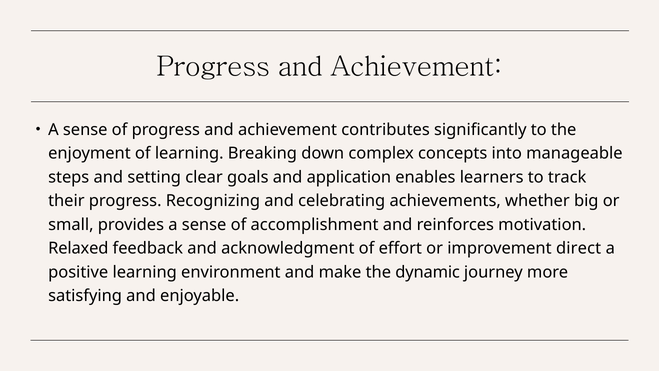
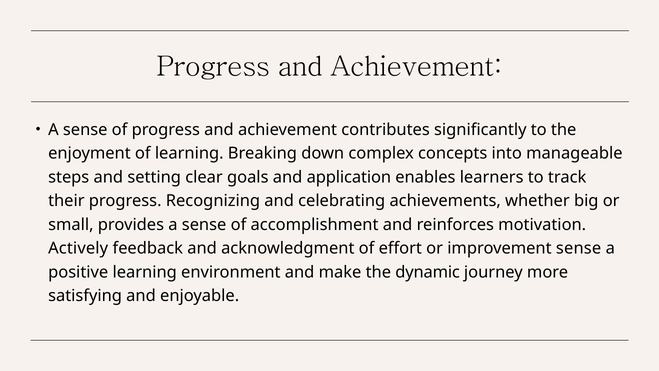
Relaxed: Relaxed -> Actively
improvement direct: direct -> sense
